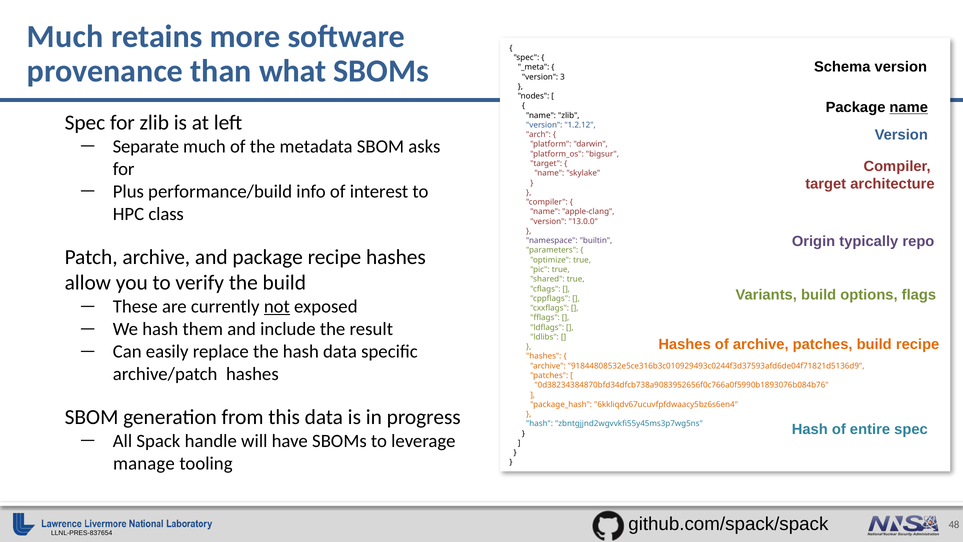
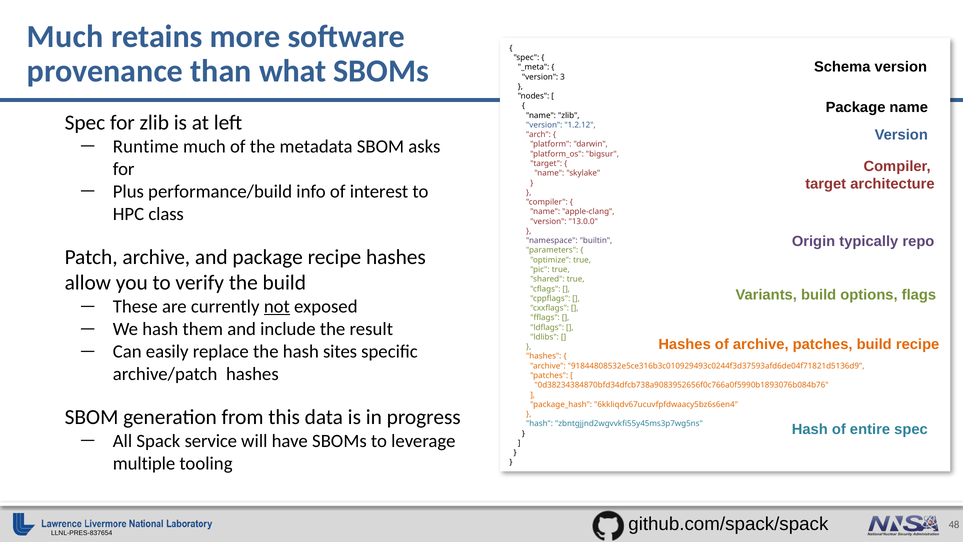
name at (909, 107) underline: present -> none
Separate: Separate -> Runtime
hash data: data -> sites
handle: handle -> service
manage: manage -> multiple
